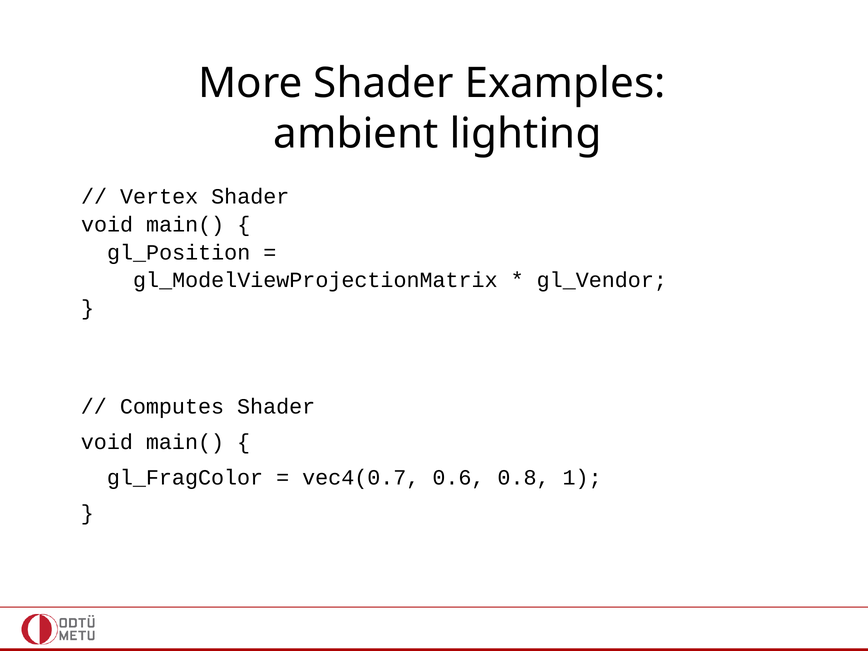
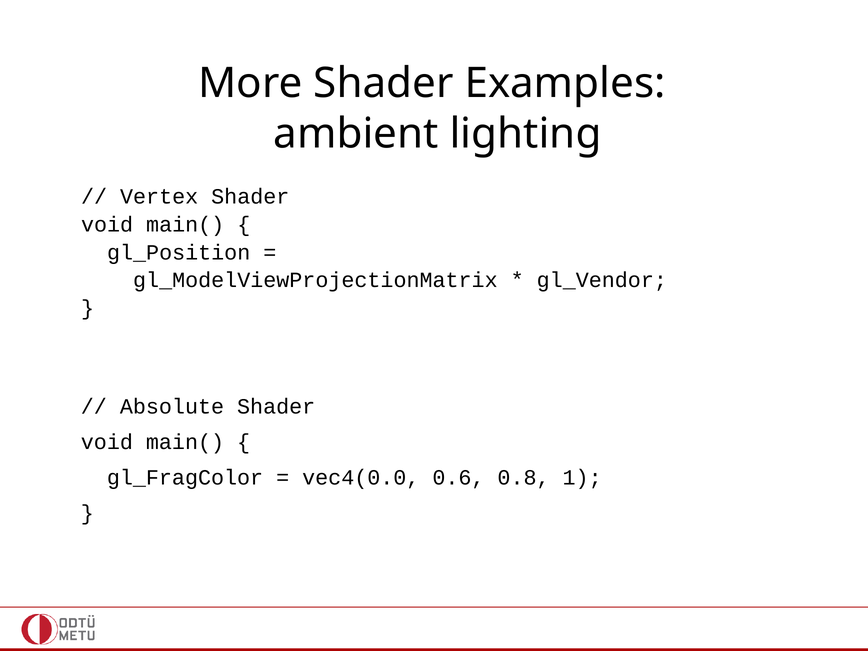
Computes: Computes -> Absolute
vec4(0.7: vec4(0.7 -> vec4(0.0
